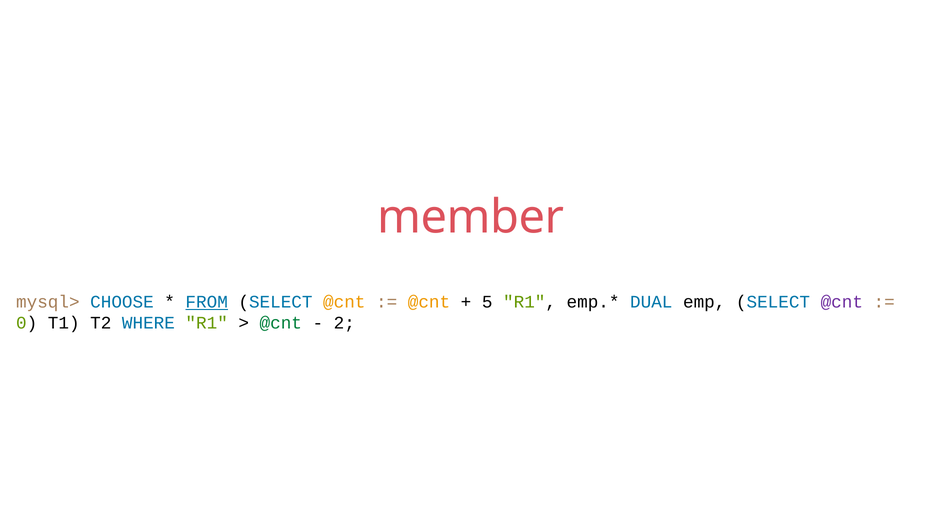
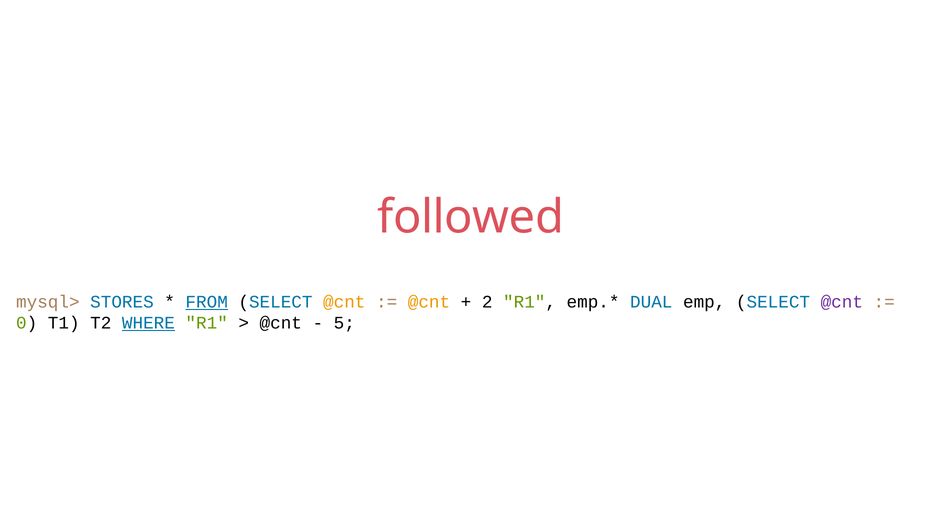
member: member -> followed
CHOOSE: CHOOSE -> STORES
5: 5 -> 2
WHERE underline: none -> present
@cnt at (281, 323) colour: green -> black
2: 2 -> 5
